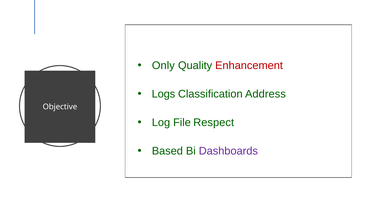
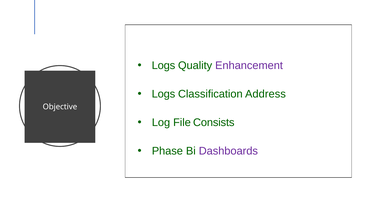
Only at (163, 66): Only -> Logs
Enhancement colour: red -> purple
Respect: Respect -> Consists
Based: Based -> Phase
